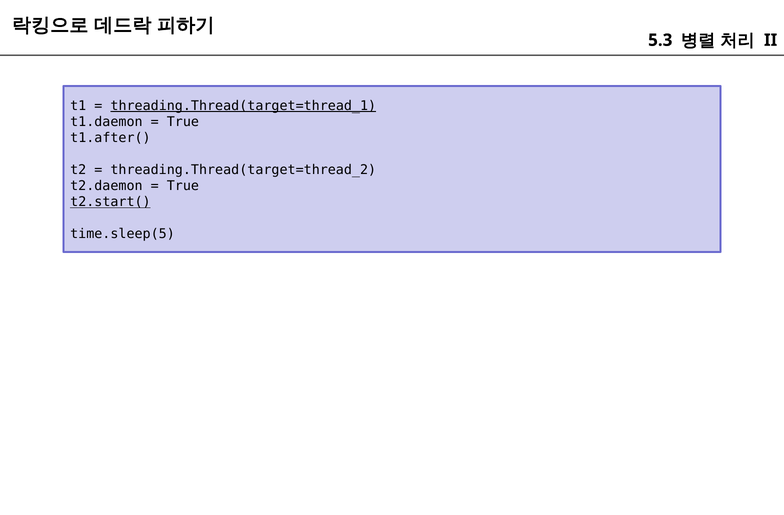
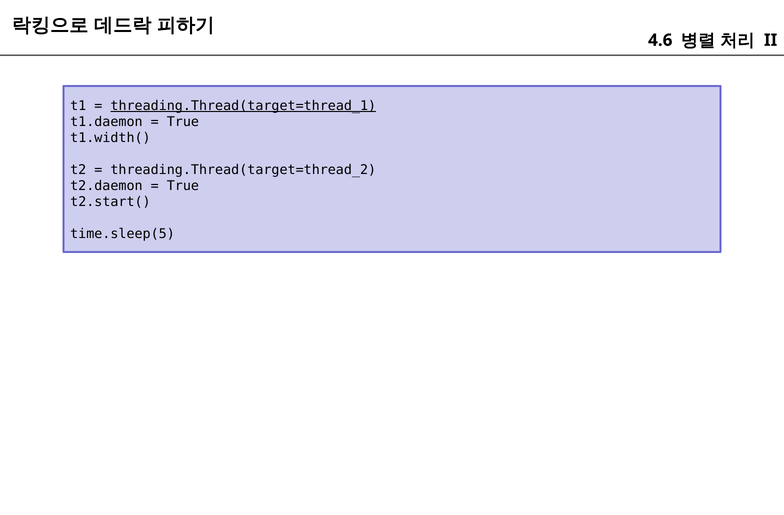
5.3: 5.3 -> 4.6
t1.after(: t1.after( -> t1.width(
t2.start( underline: present -> none
